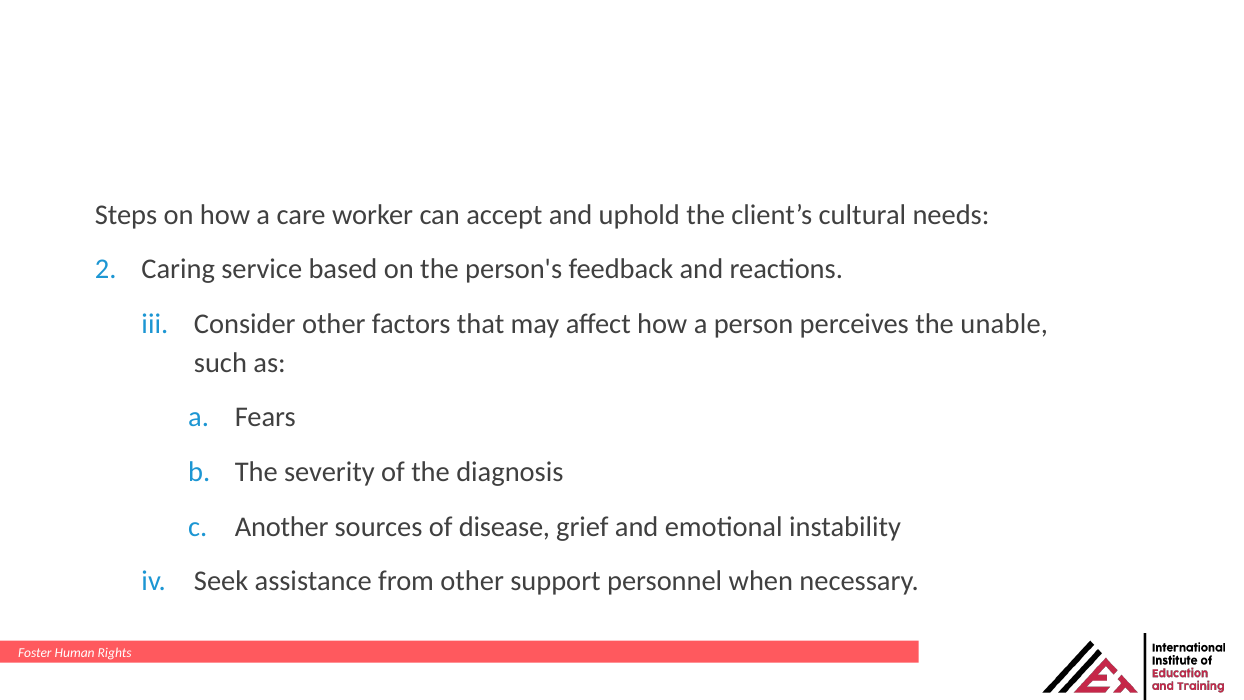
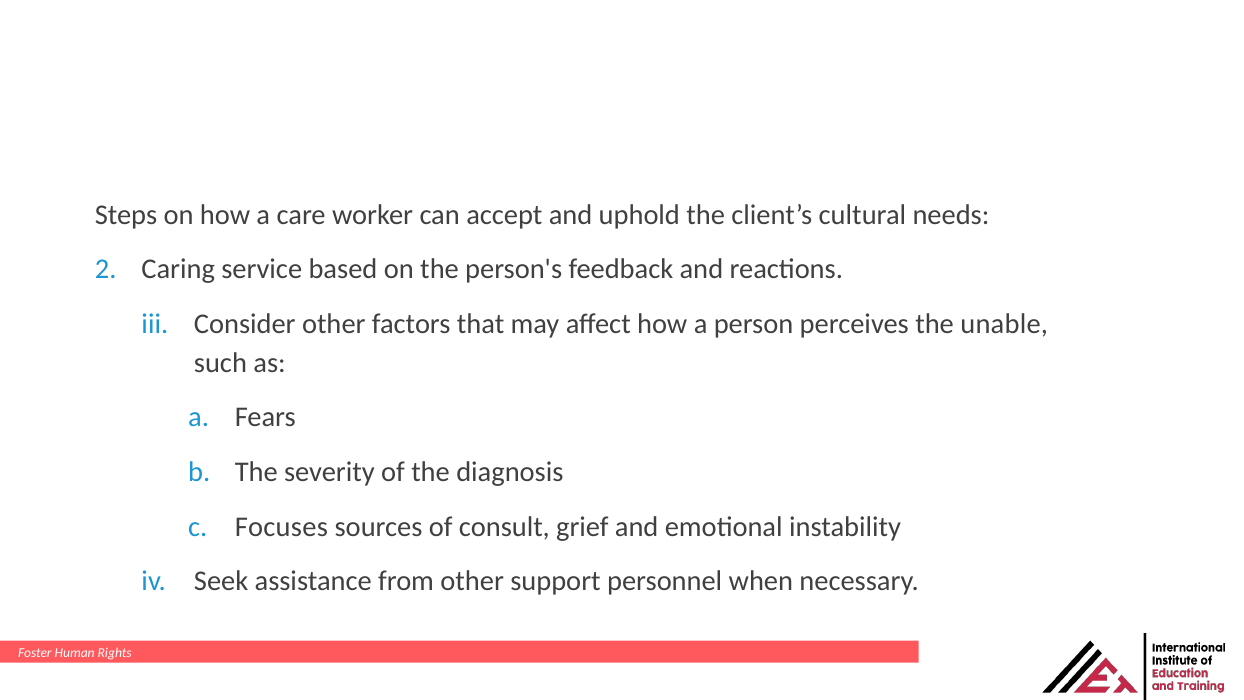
Another: Another -> Focuses
disease: disease -> consult
